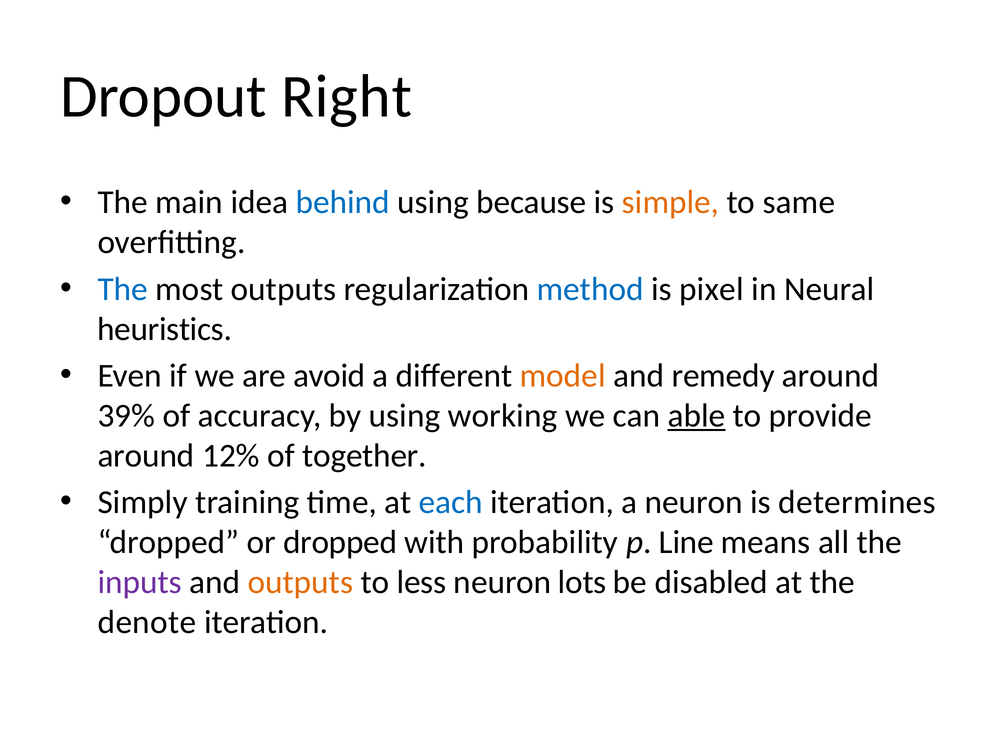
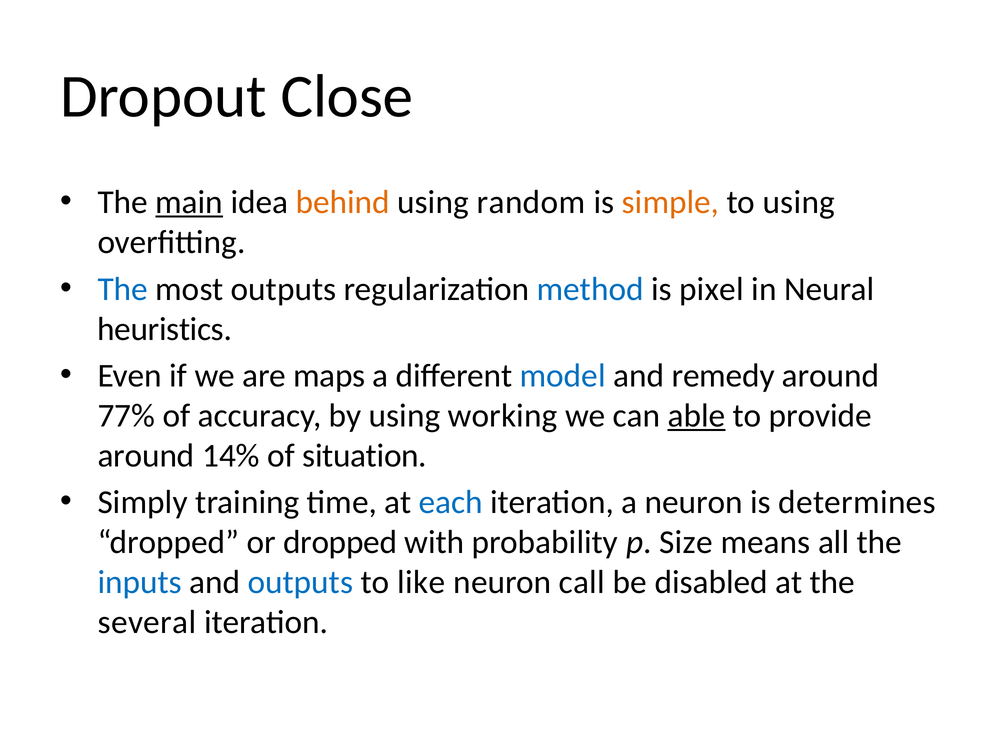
Right: Right -> Close
main underline: none -> present
behind colour: blue -> orange
because: because -> random
to same: same -> using
avoid: avoid -> maps
model colour: orange -> blue
39%: 39% -> 77%
12%: 12% -> 14%
together: together -> situation
Line: Line -> Size
inputs colour: purple -> blue
outputs at (300, 582) colour: orange -> blue
less: less -> like
lots: lots -> call
denote: denote -> several
